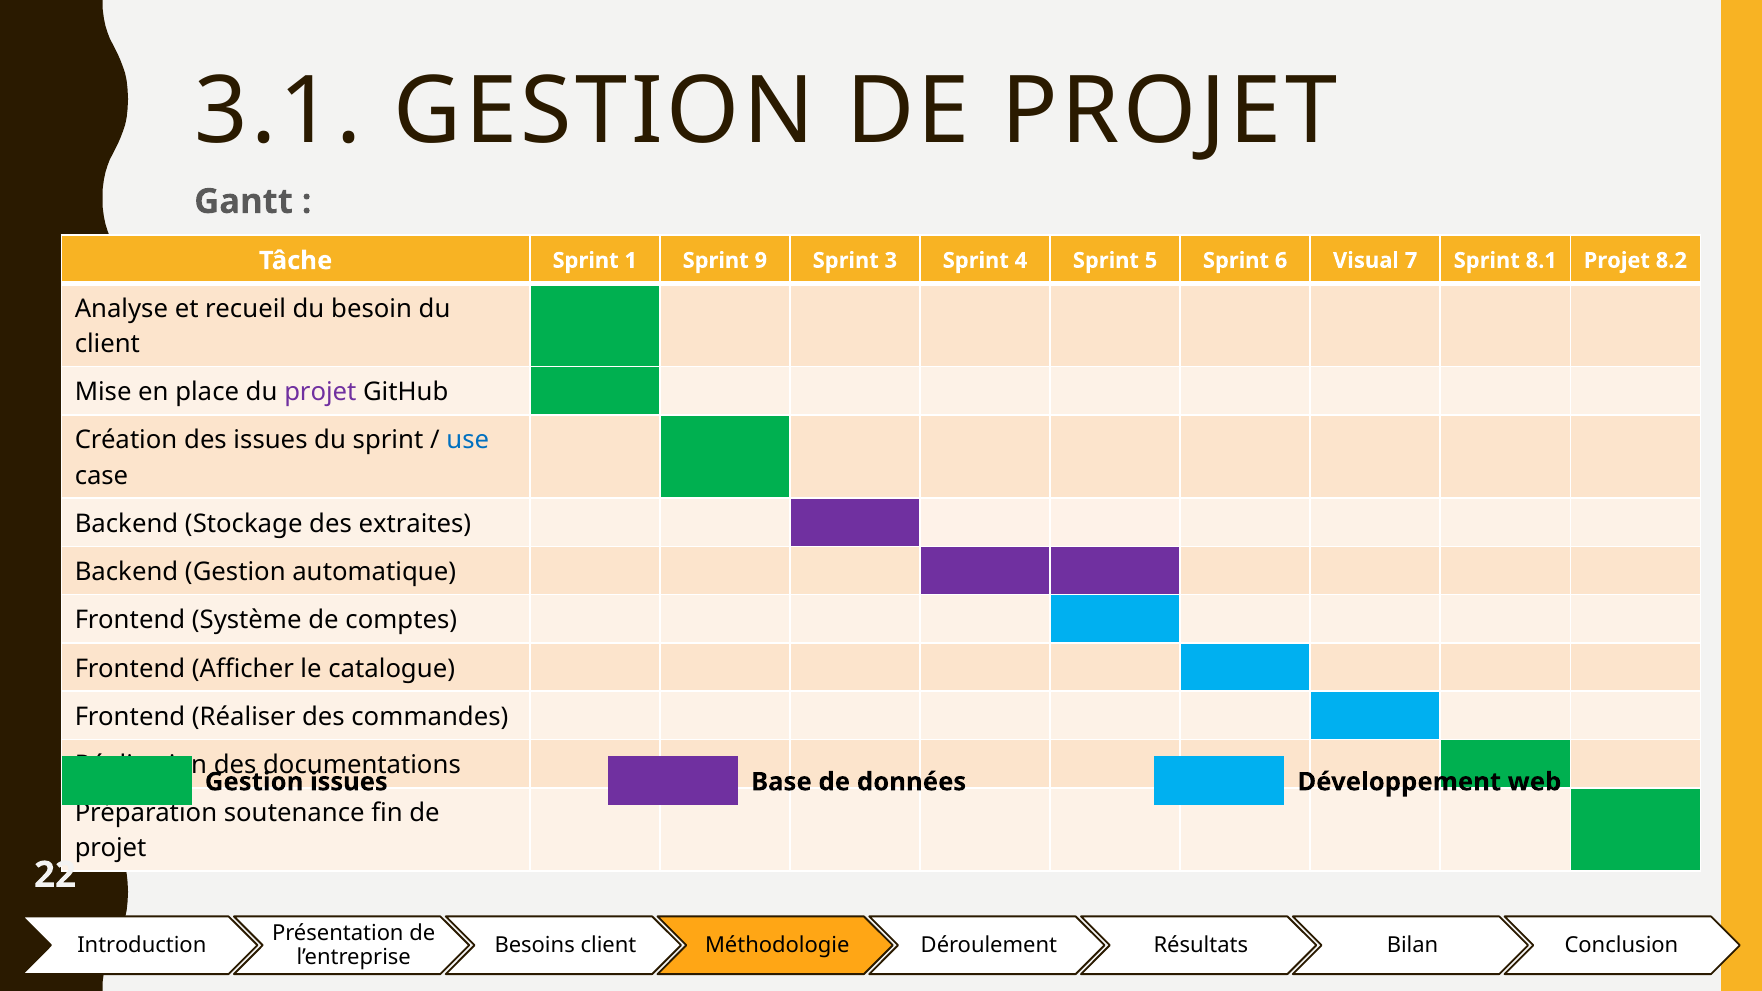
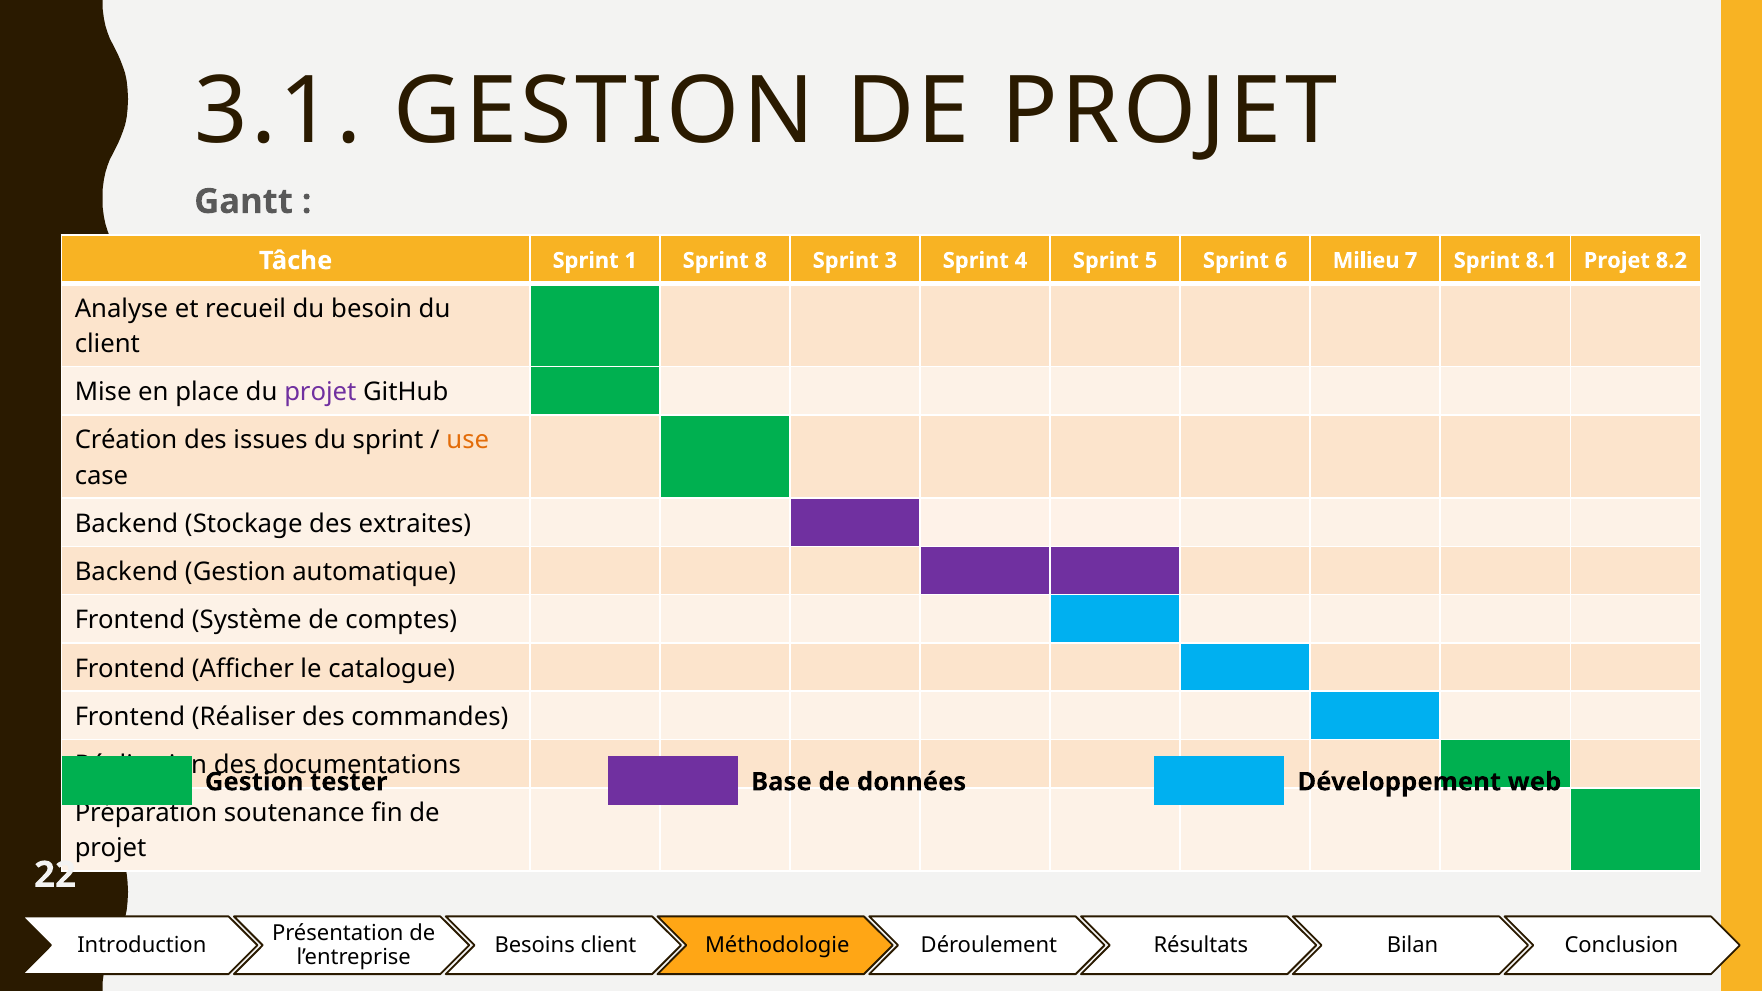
9: 9 -> 8
Visual: Visual -> Milieu
use colour: blue -> orange
Gestion issues: issues -> tester
